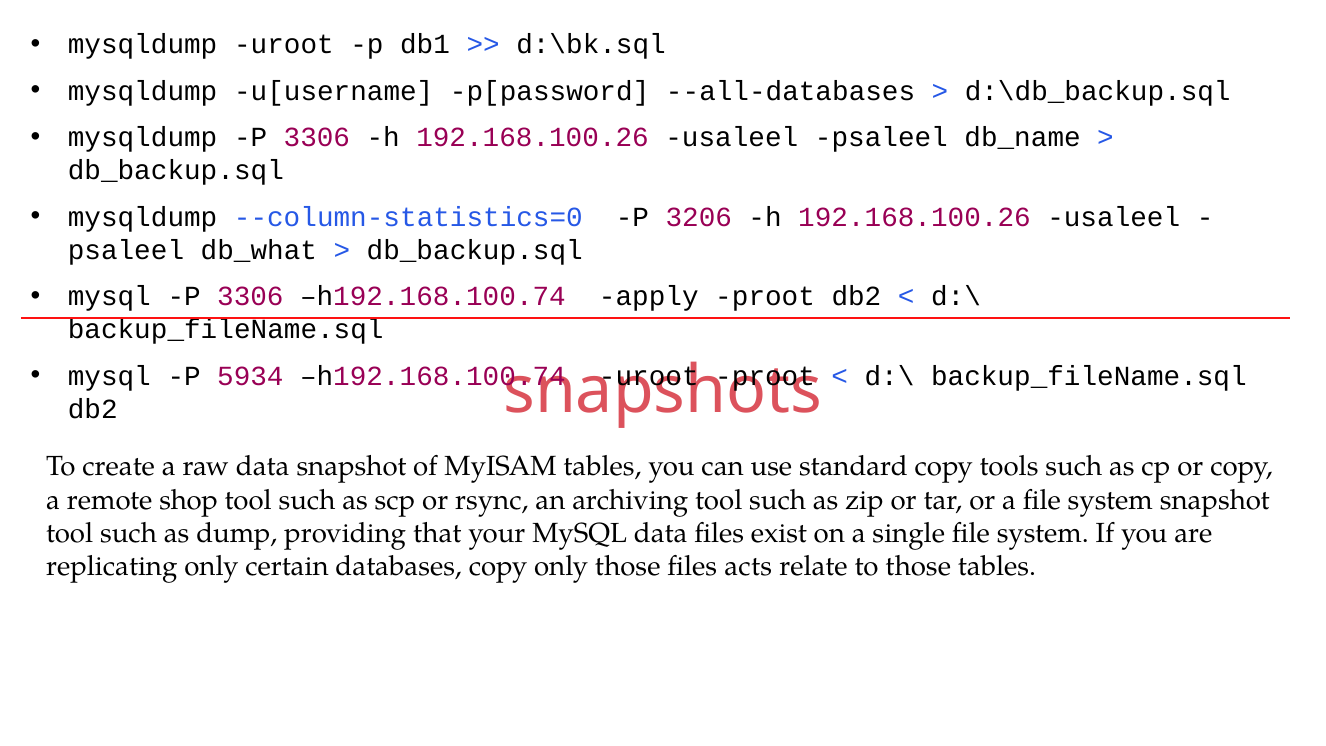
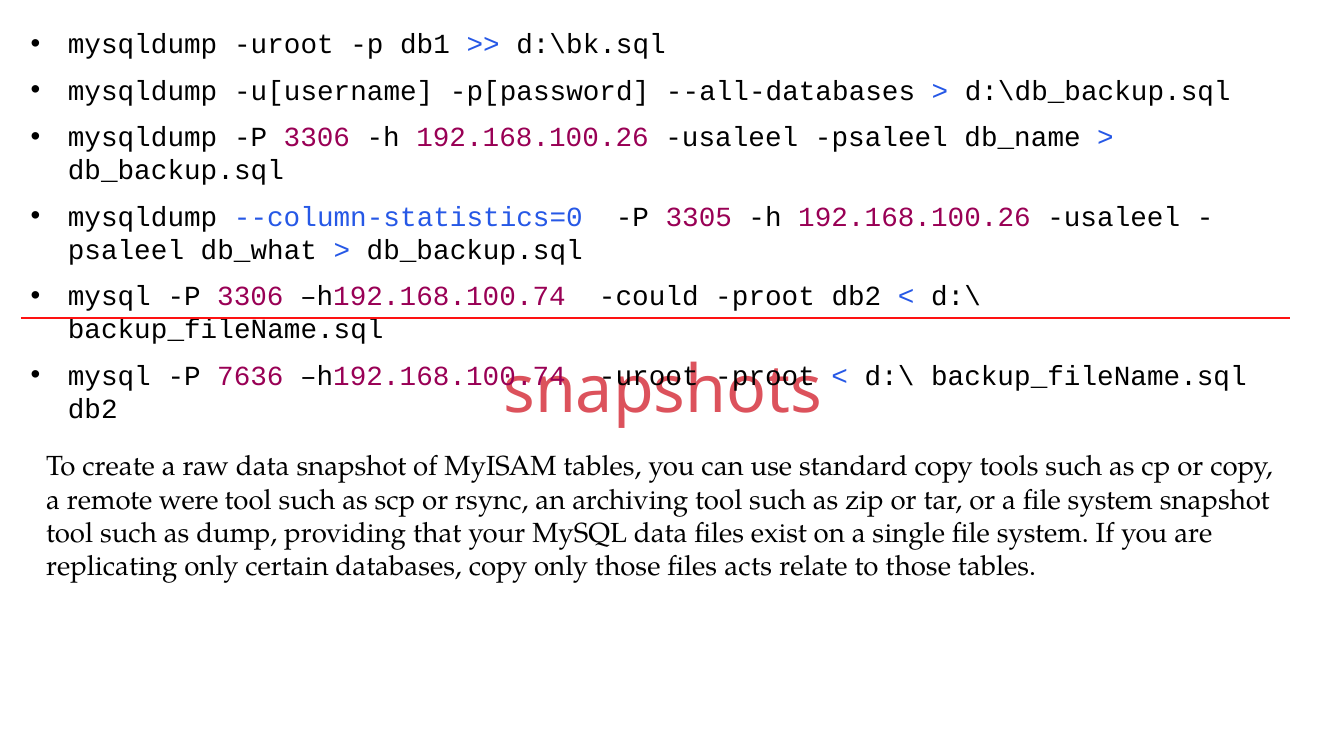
3206: 3206 -> 3305
apply: apply -> could
5934: 5934 -> 7636
shop: shop -> were
